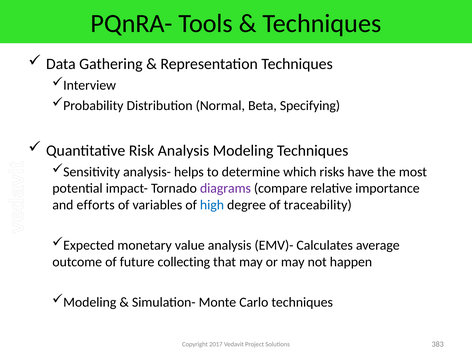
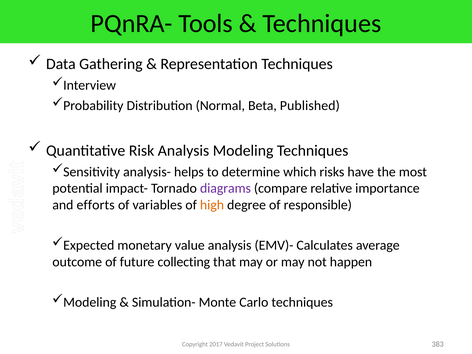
Specifying: Specifying -> Published
high colour: blue -> orange
traceability: traceability -> responsible
